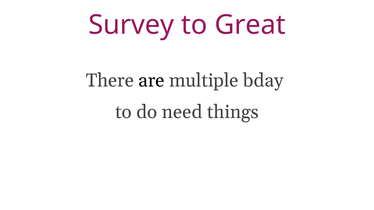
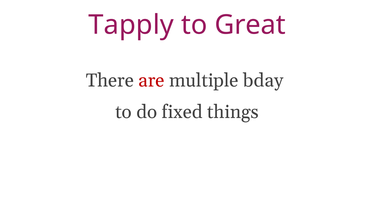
Survey: Survey -> Tapply
are colour: black -> red
need: need -> fixed
